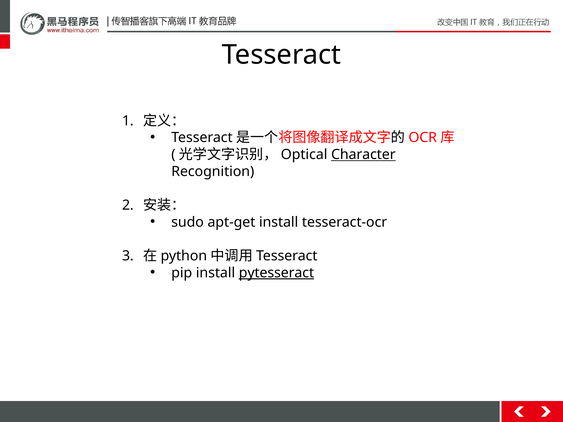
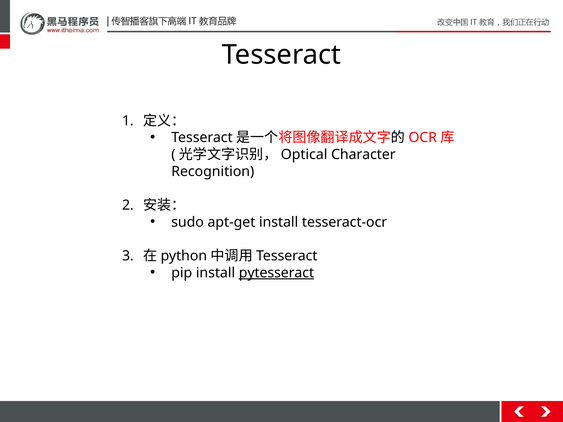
Character underline: present -> none
